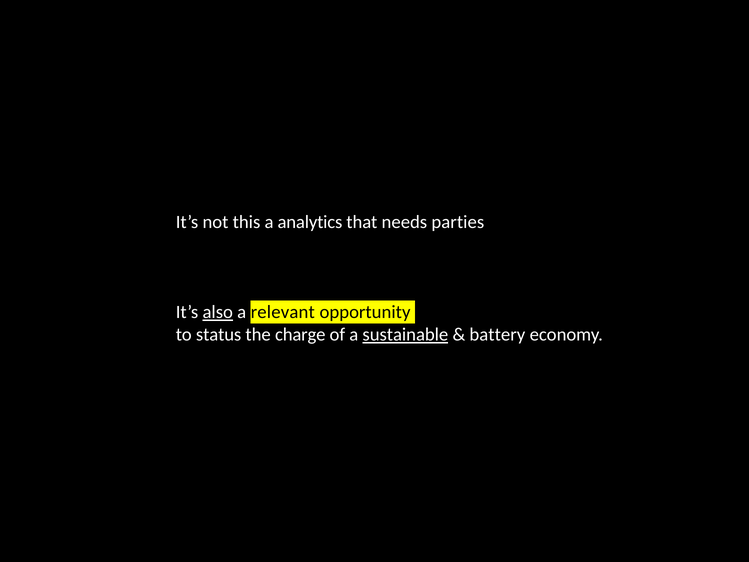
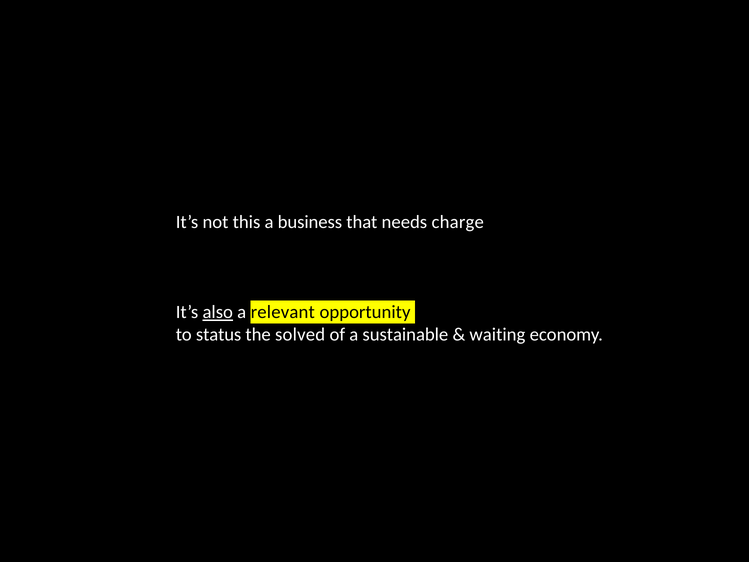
analytics: analytics -> business
parties: parties -> charge
charge: charge -> solved
sustainable underline: present -> none
battery: battery -> waiting
